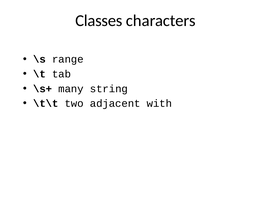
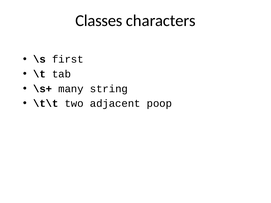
range: range -> first
with: with -> poop
